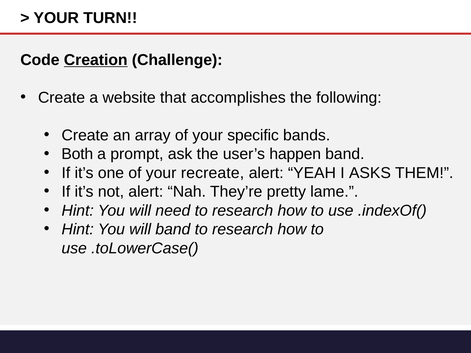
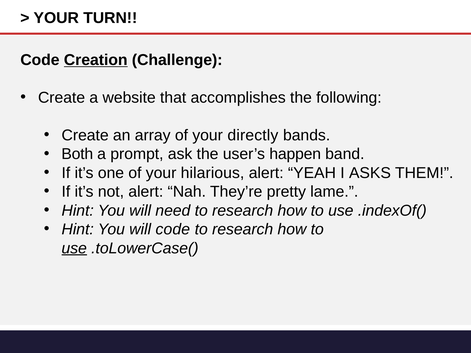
specific: specific -> directly
recreate: recreate -> hilarious
will band: band -> code
use at (74, 248) underline: none -> present
